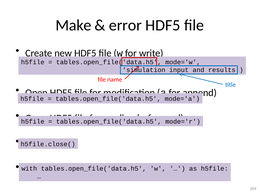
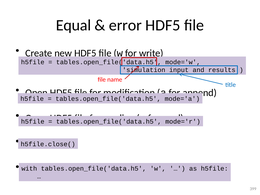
Make: Make -> Equal
